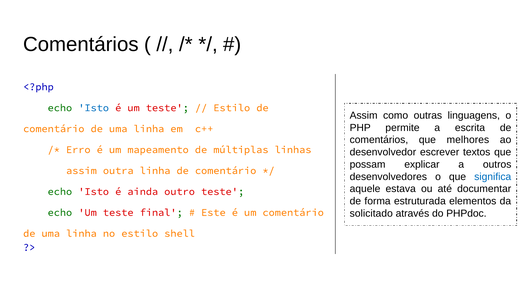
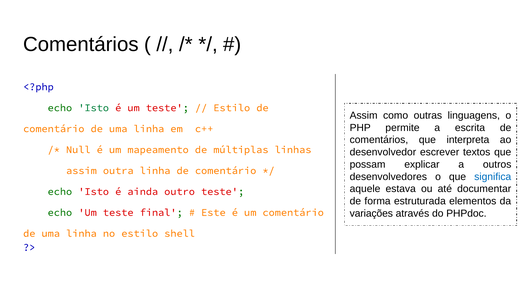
Isto at (94, 108) colour: blue -> green
melhores: melhores -> interpreta
Erro: Erro -> Null
solicitado: solicitado -> variações
